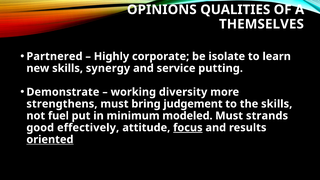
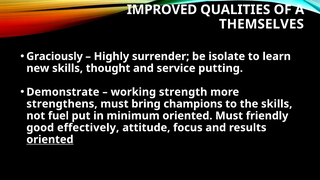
OPINIONS: OPINIONS -> IMPROVED
Partnered: Partnered -> Graciously
corporate: corporate -> surrender
synergy: synergy -> thought
diversity: diversity -> strength
judgement: judgement -> champions
minimum modeled: modeled -> oriented
strands: strands -> friendly
focus underline: present -> none
